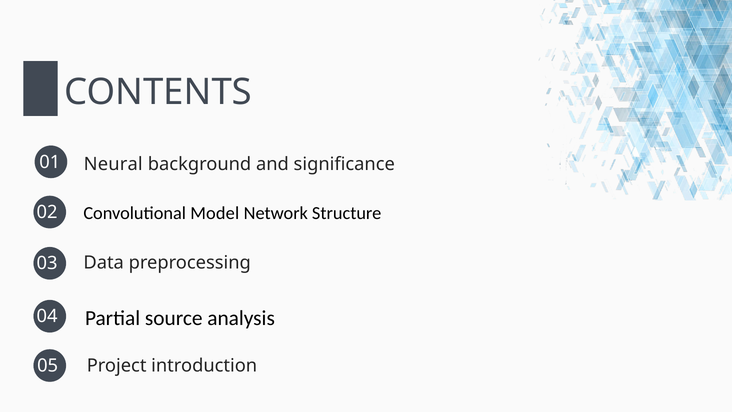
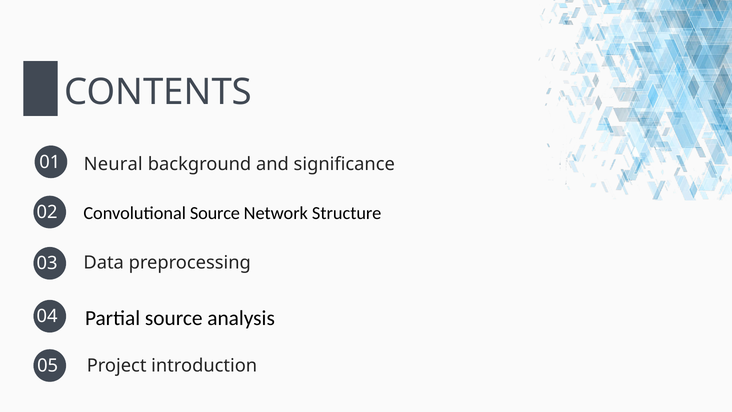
Convolutional Model: Model -> Source
